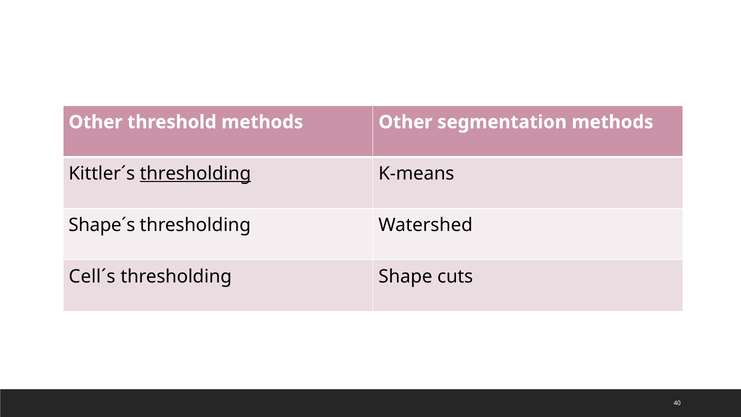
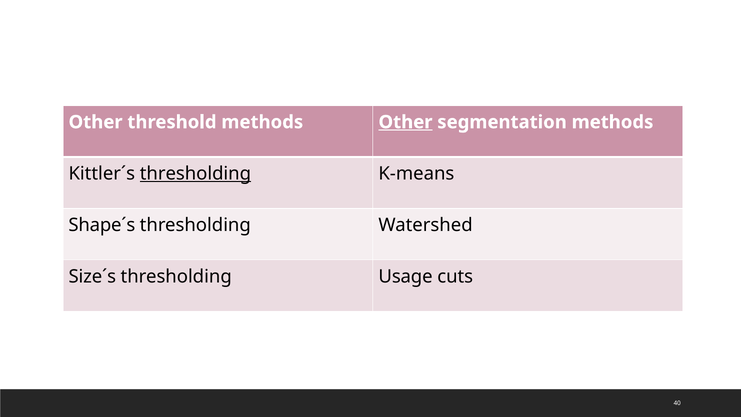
Other at (405, 122) underline: none -> present
Cell´s: Cell´s -> Size´s
Shape: Shape -> Usage
